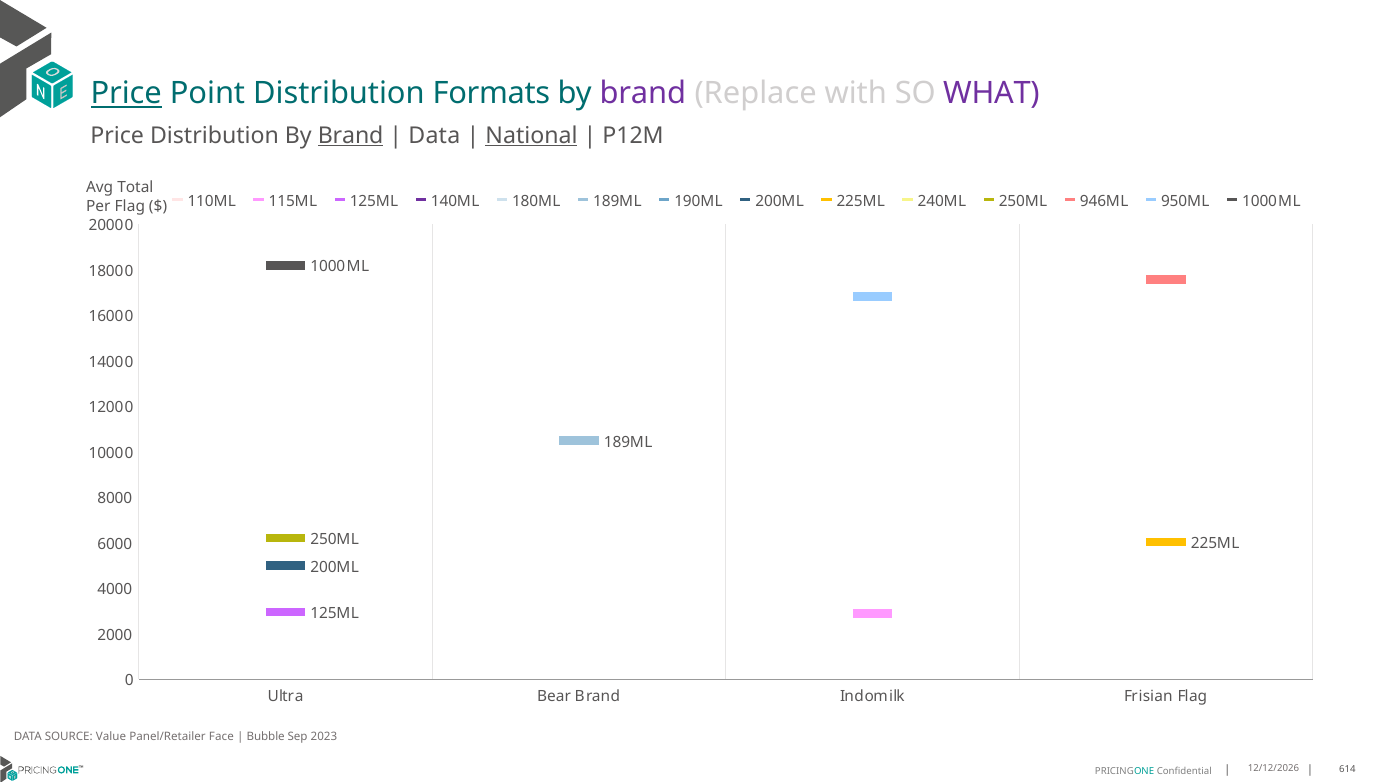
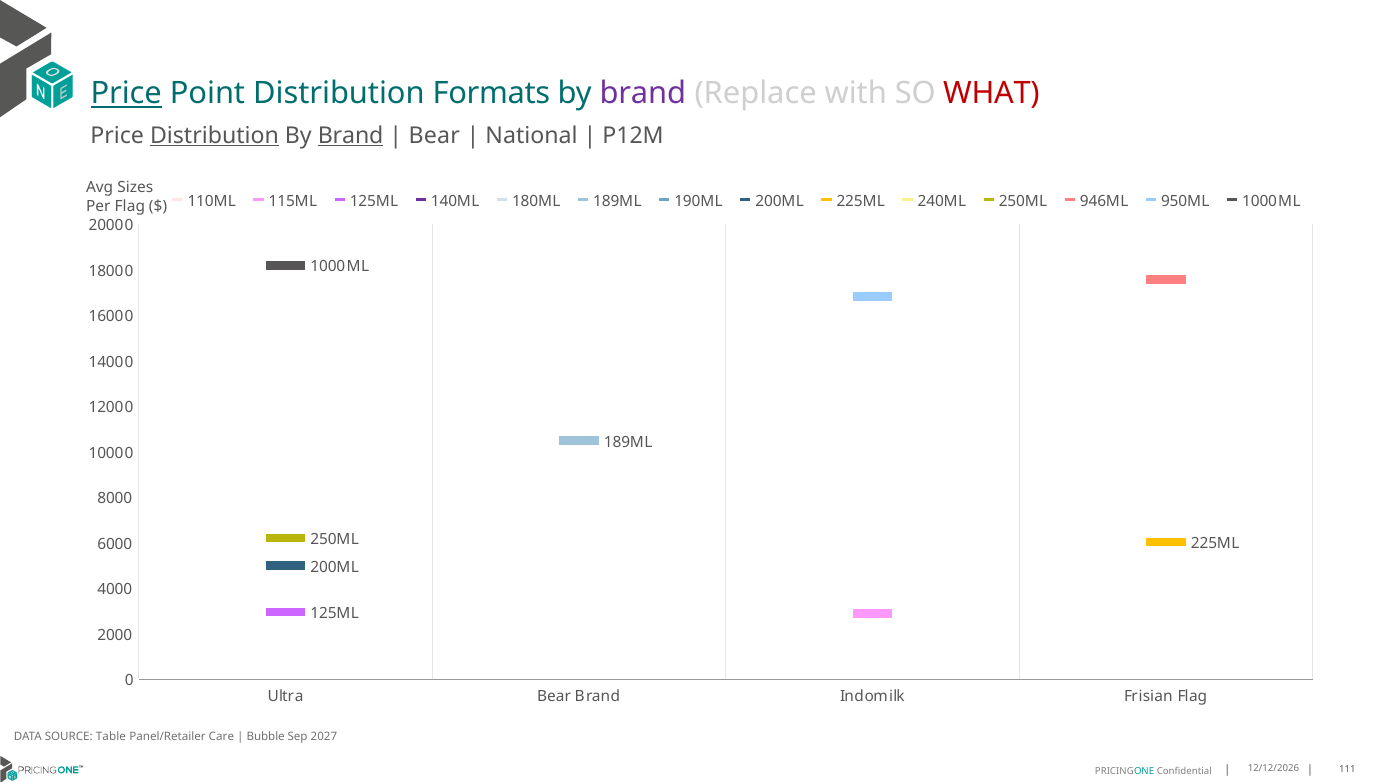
WHAT colour: purple -> red
Distribution at (214, 136) underline: none -> present
Data at (434, 136): Data -> Bear
National underline: present -> none
Total: Total -> Sizes
Value: Value -> Table
Face: Face -> Care
2023: 2023 -> 2027
614: 614 -> 111
